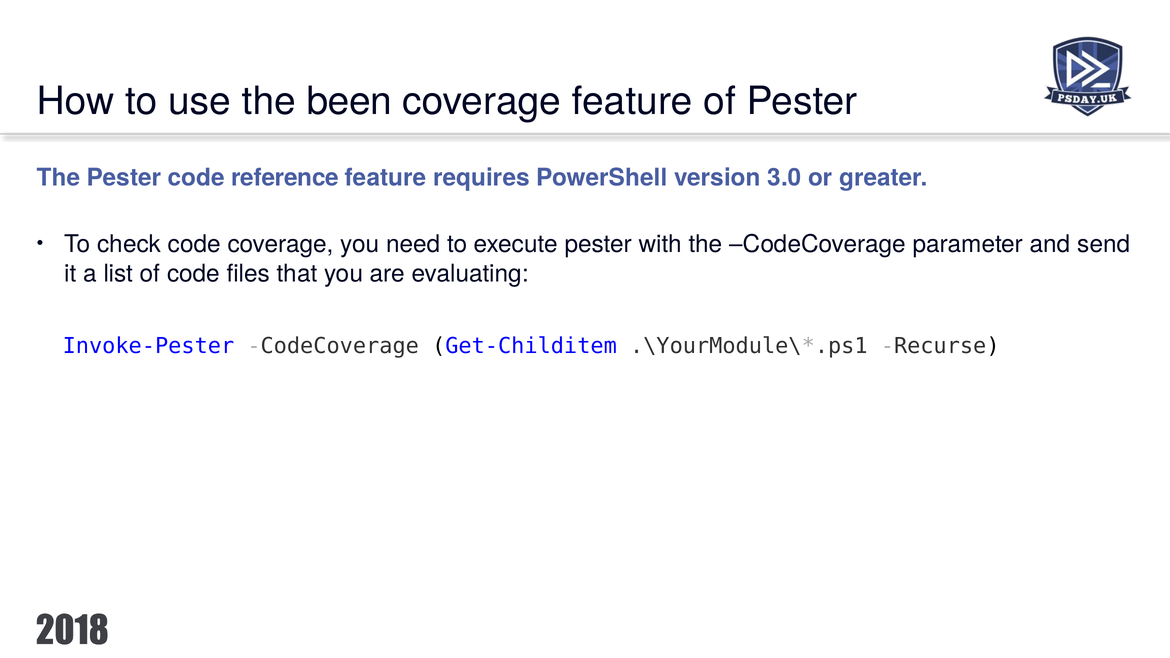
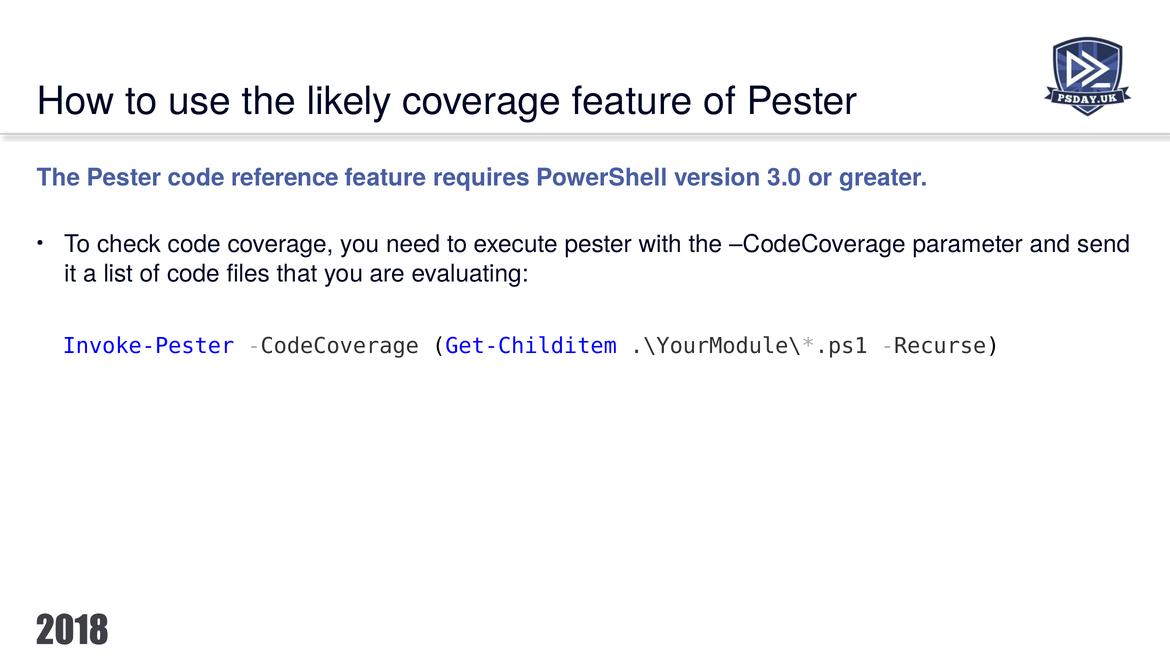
been: been -> likely
